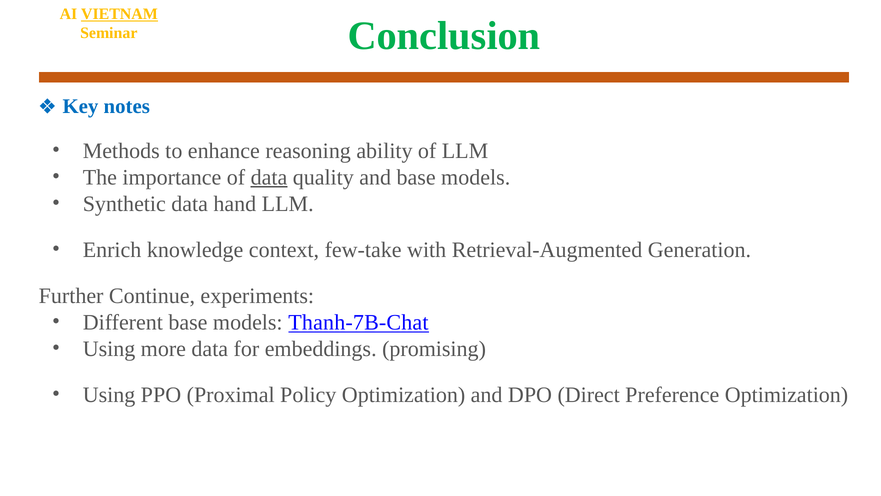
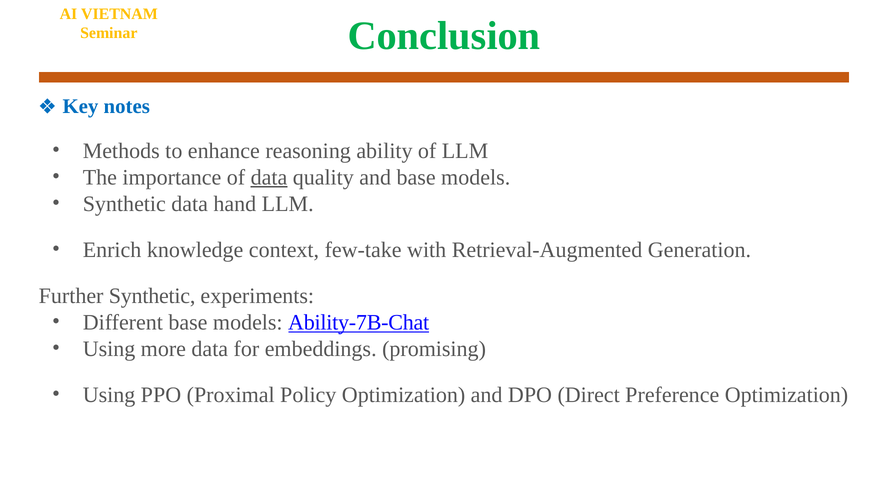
VIETNAM underline: present -> none
Further Continue: Continue -> Synthetic
Thanh-7B-Chat: Thanh-7B-Chat -> Ability-7B-Chat
